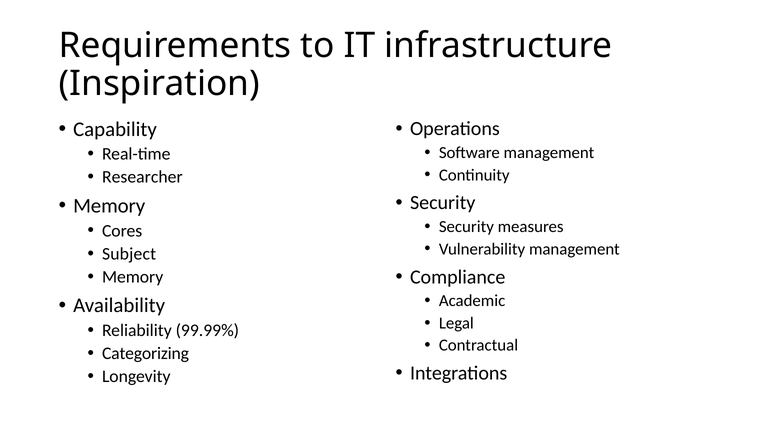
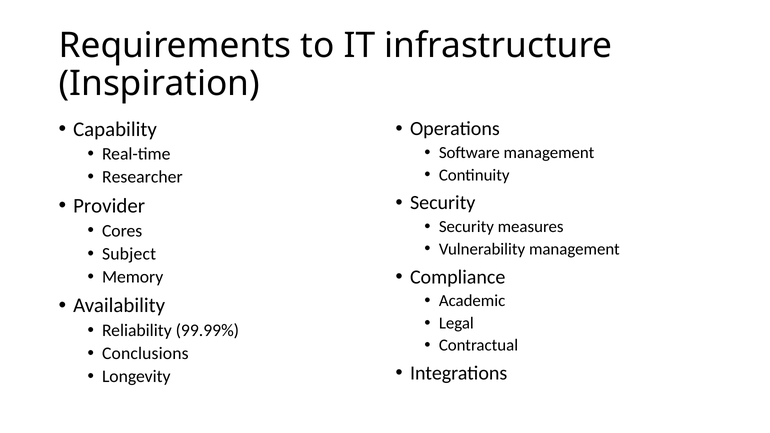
Memory at (109, 206): Memory -> Provider
Categorizing: Categorizing -> Conclusions
